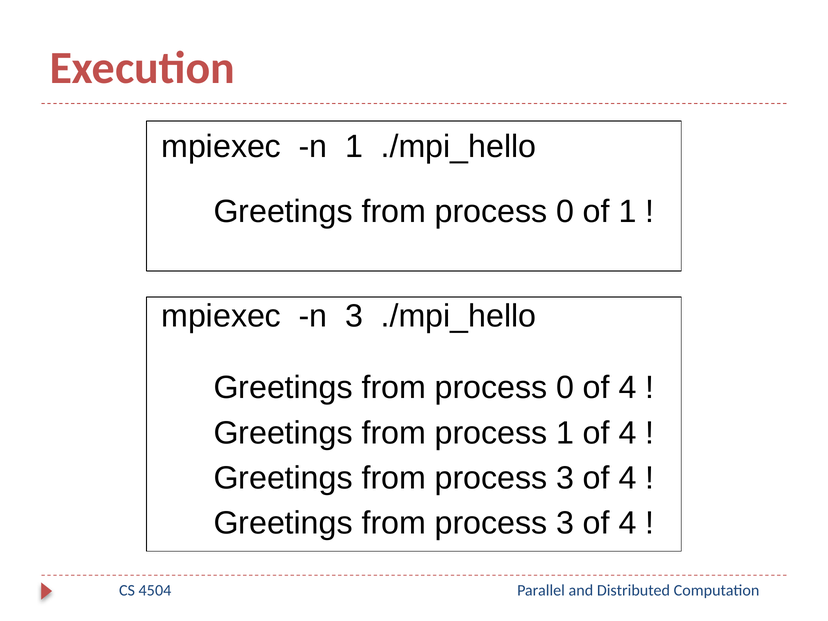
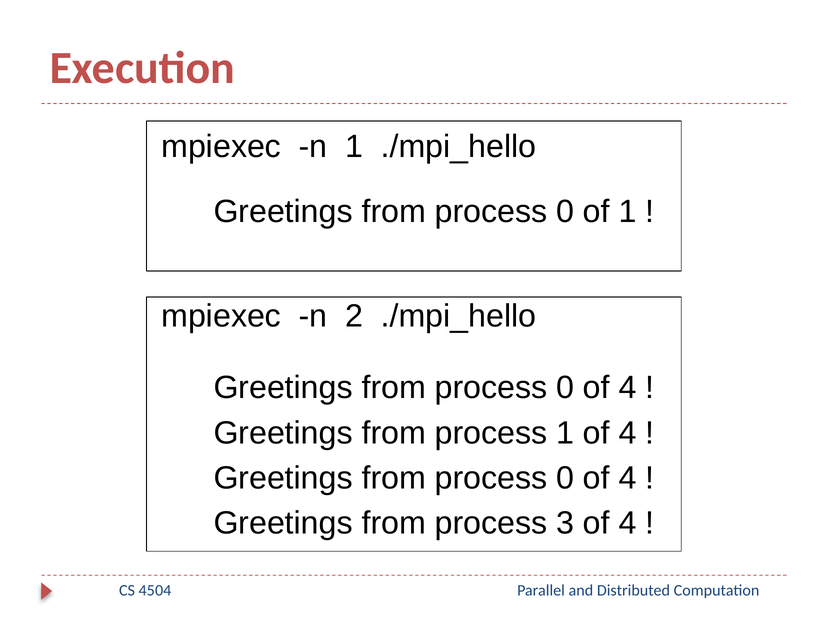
n 3: 3 -> 2
3 at (565, 478): 3 -> 0
